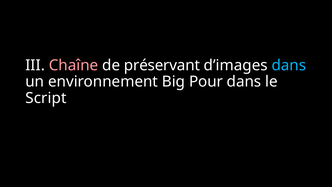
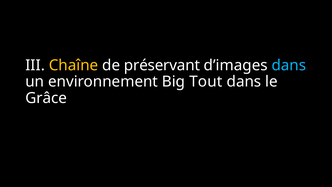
Chaîne colour: pink -> yellow
Pour: Pour -> Tout
Script: Script -> Grâce
